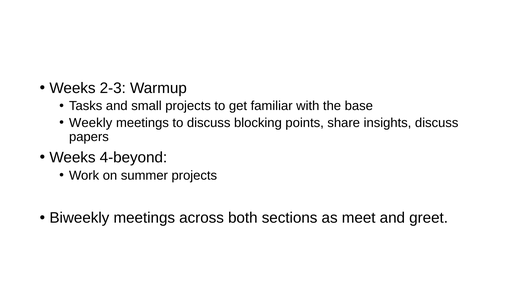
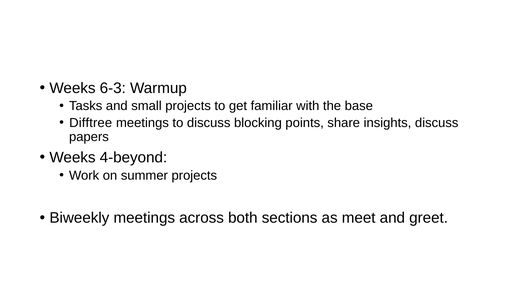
2-3: 2-3 -> 6-3
Weekly: Weekly -> Difftree
